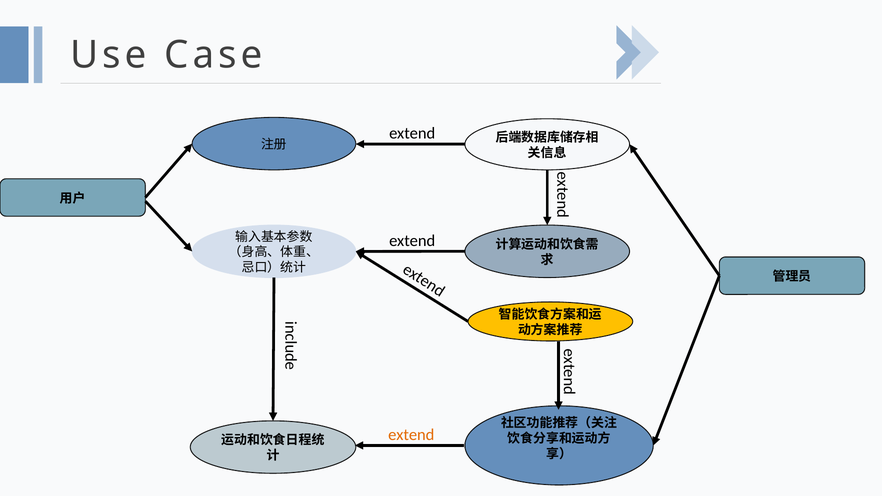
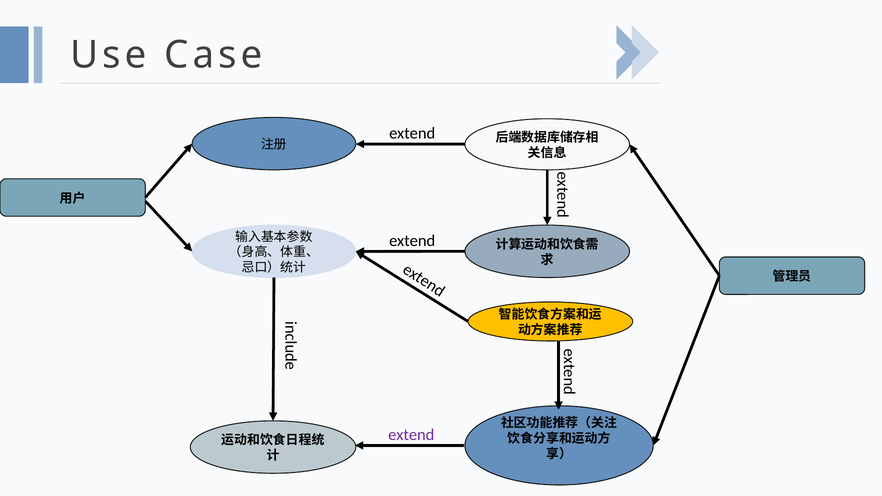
extend at (411, 435) colour: orange -> purple
